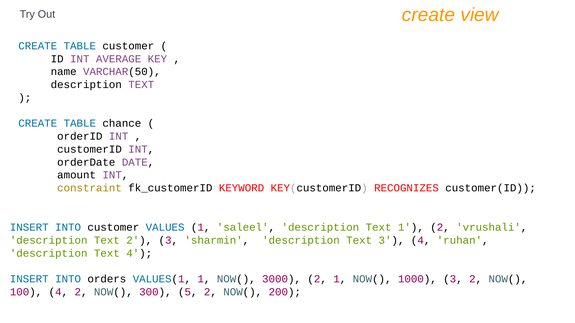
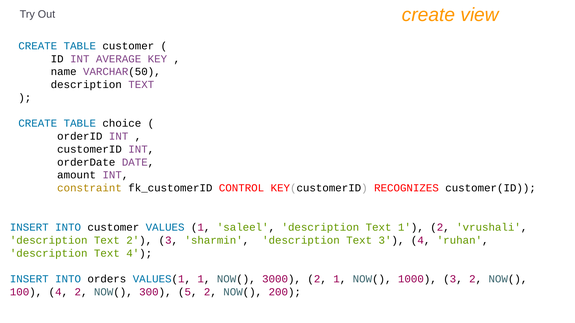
chance: chance -> choice
KEYWORD: KEYWORD -> CONTROL
